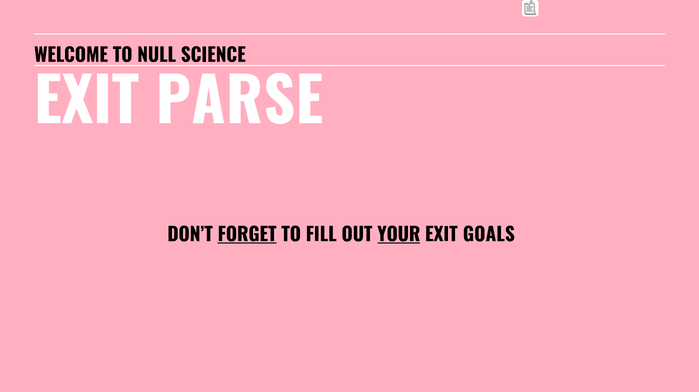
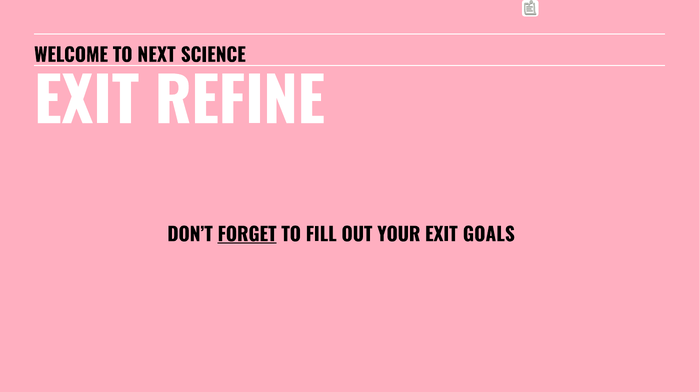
NULL: NULL -> NEXT
PARSE: PARSE -> REFINE
YOUR underline: present -> none
